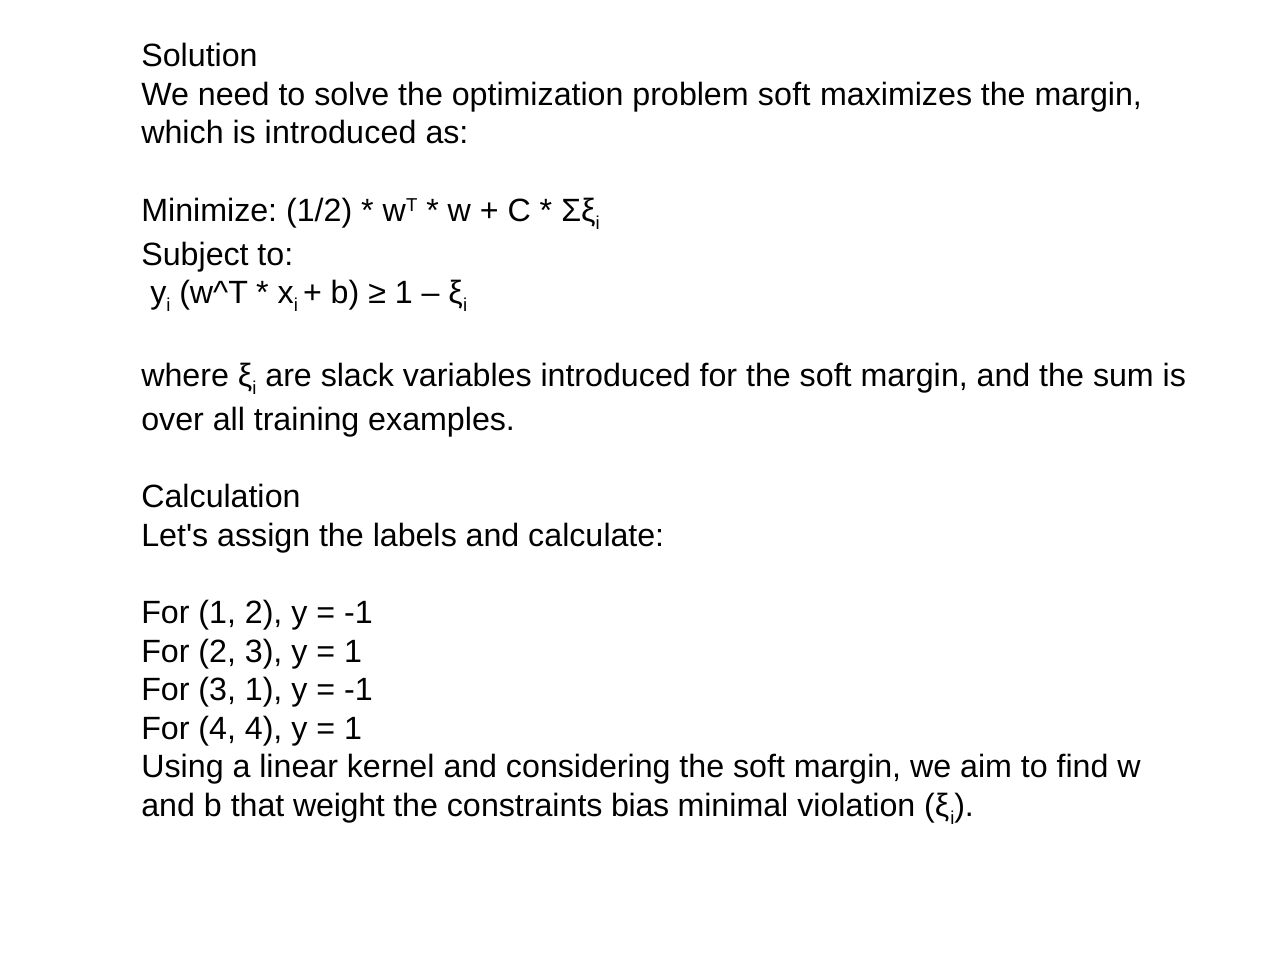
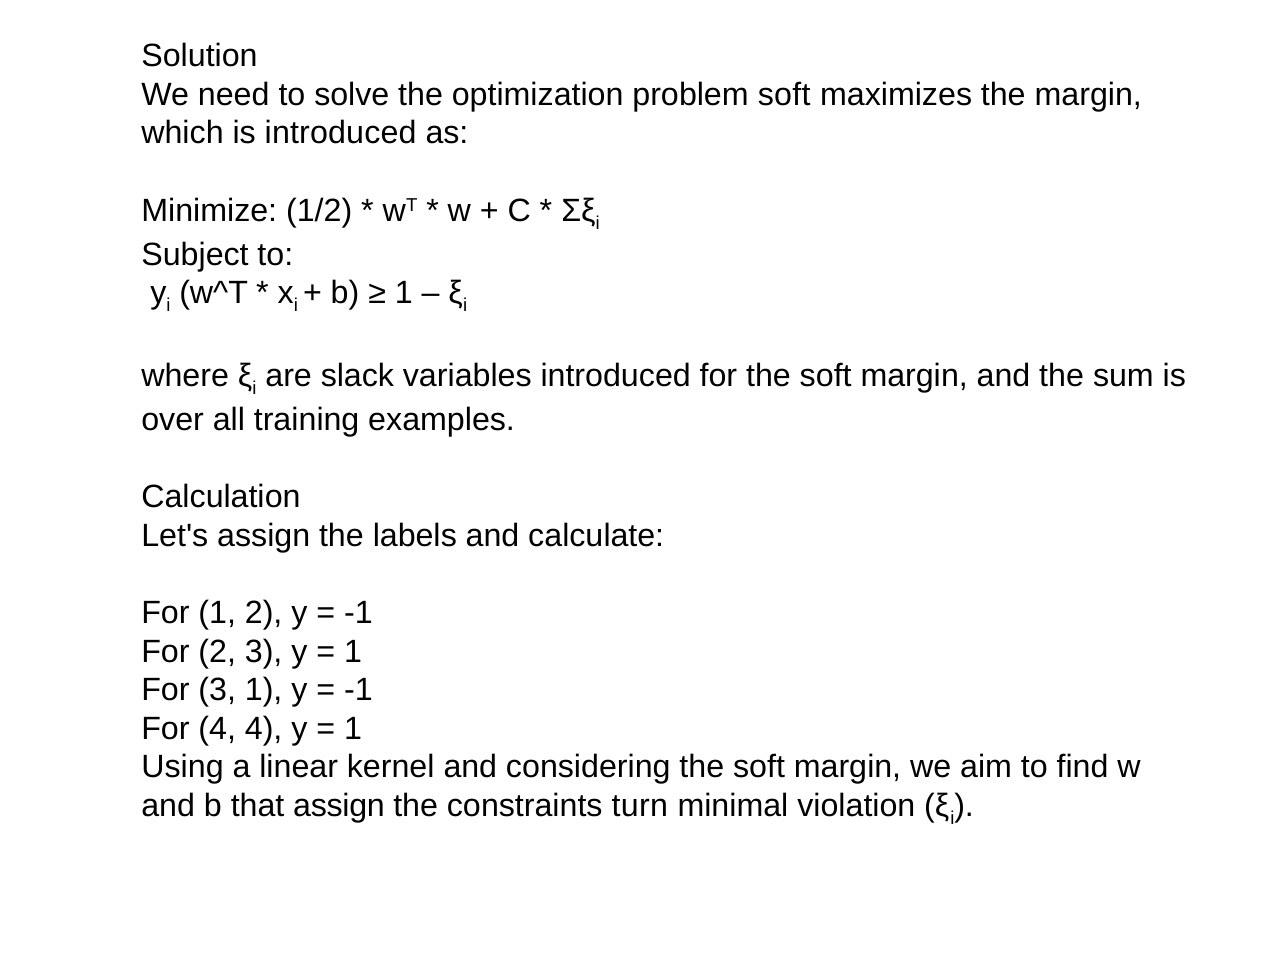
that weight: weight -> assign
bias: bias -> turn
